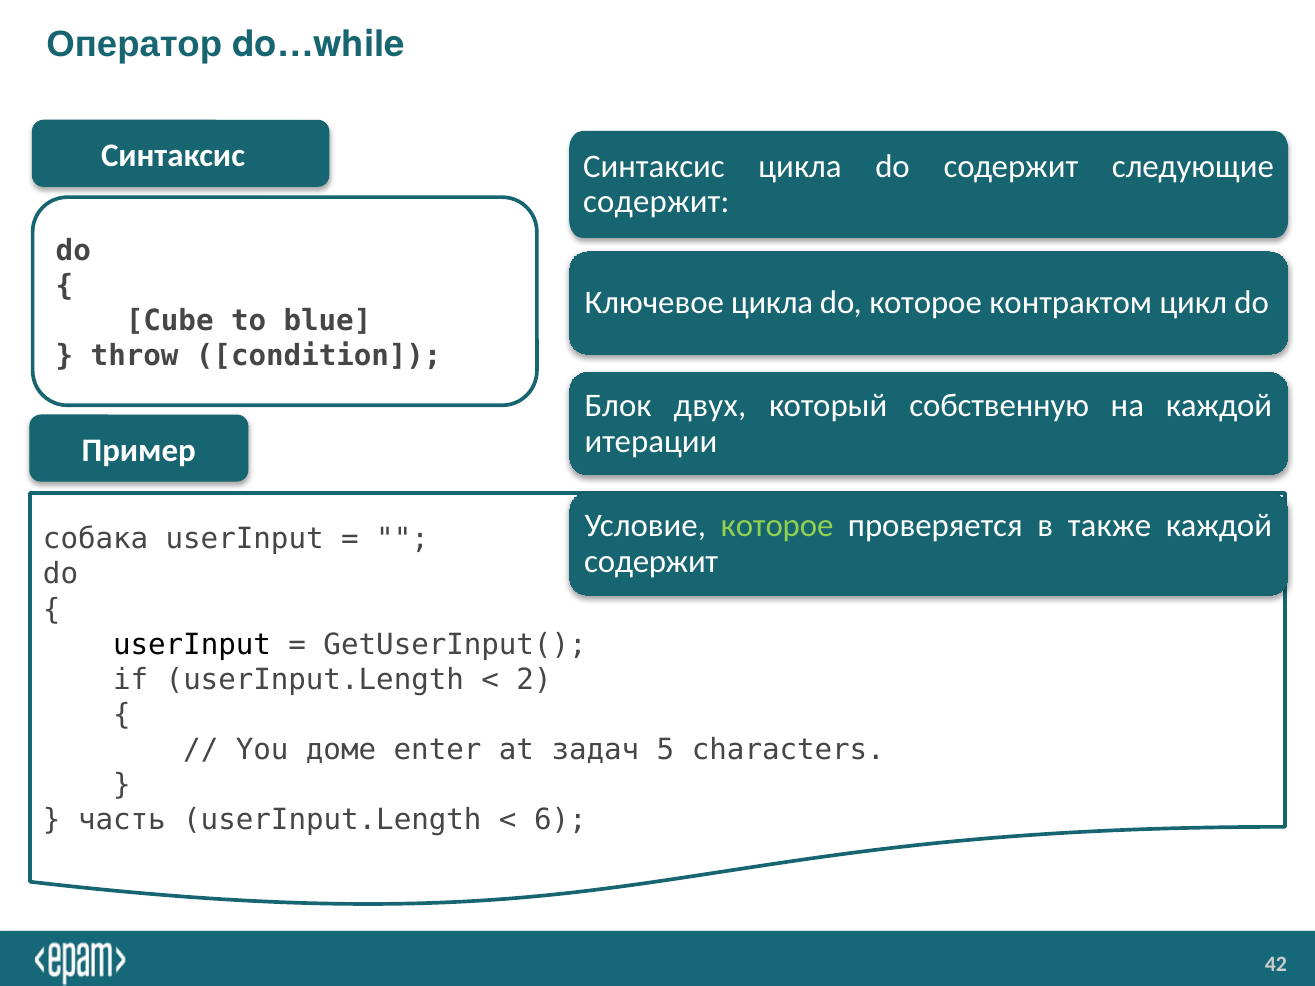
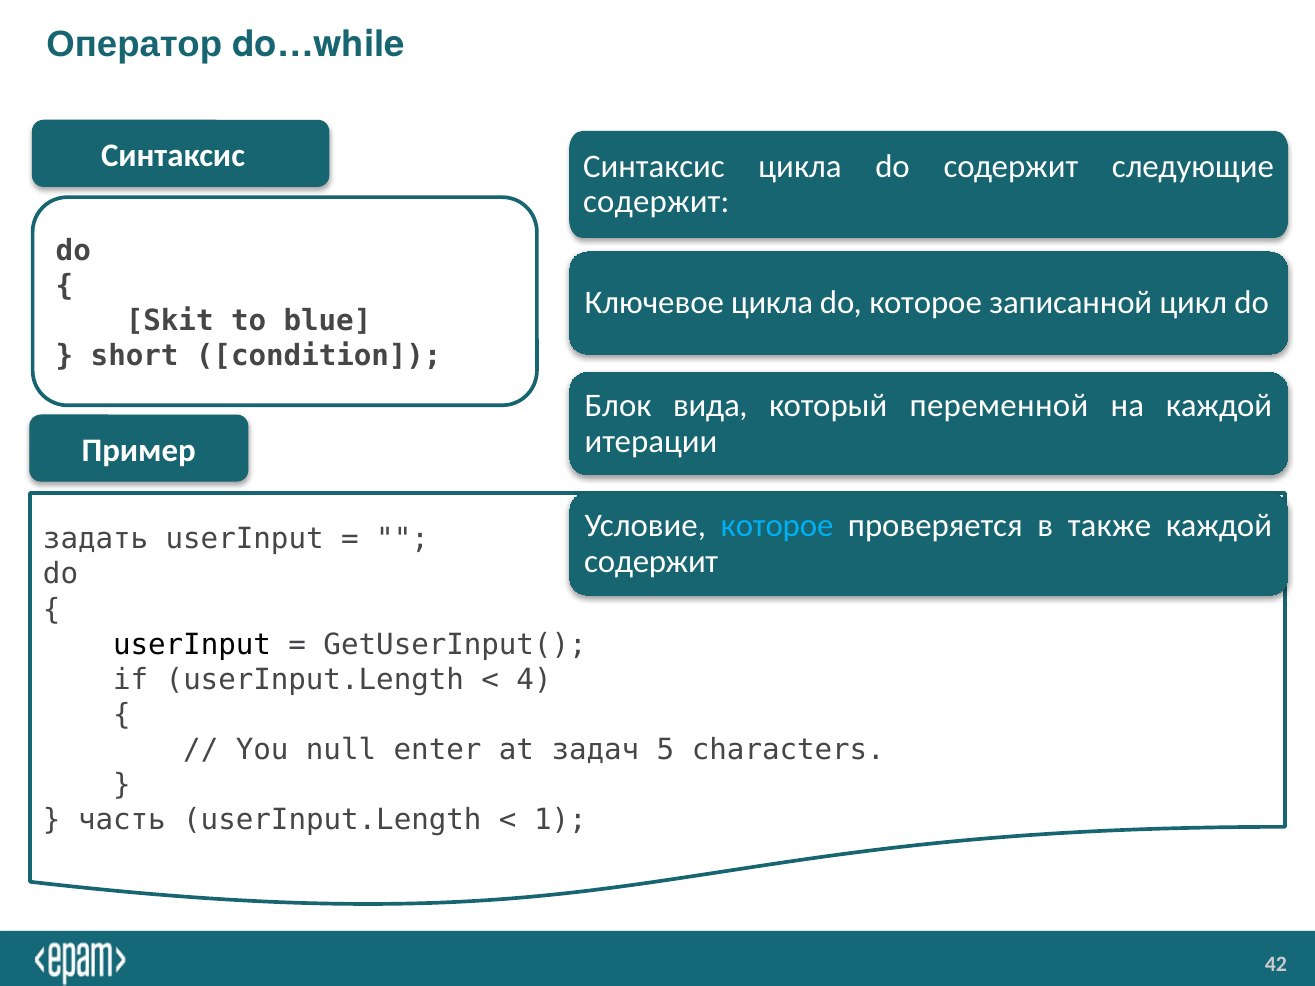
контрактом: контрактом -> записанной
Cube: Cube -> Skit
throw: throw -> short
двух: двух -> вида
собственную: собственную -> переменной
которое at (777, 526) colour: light green -> light blue
собака: собака -> задать
2: 2 -> 4
доме: доме -> null
6: 6 -> 1
